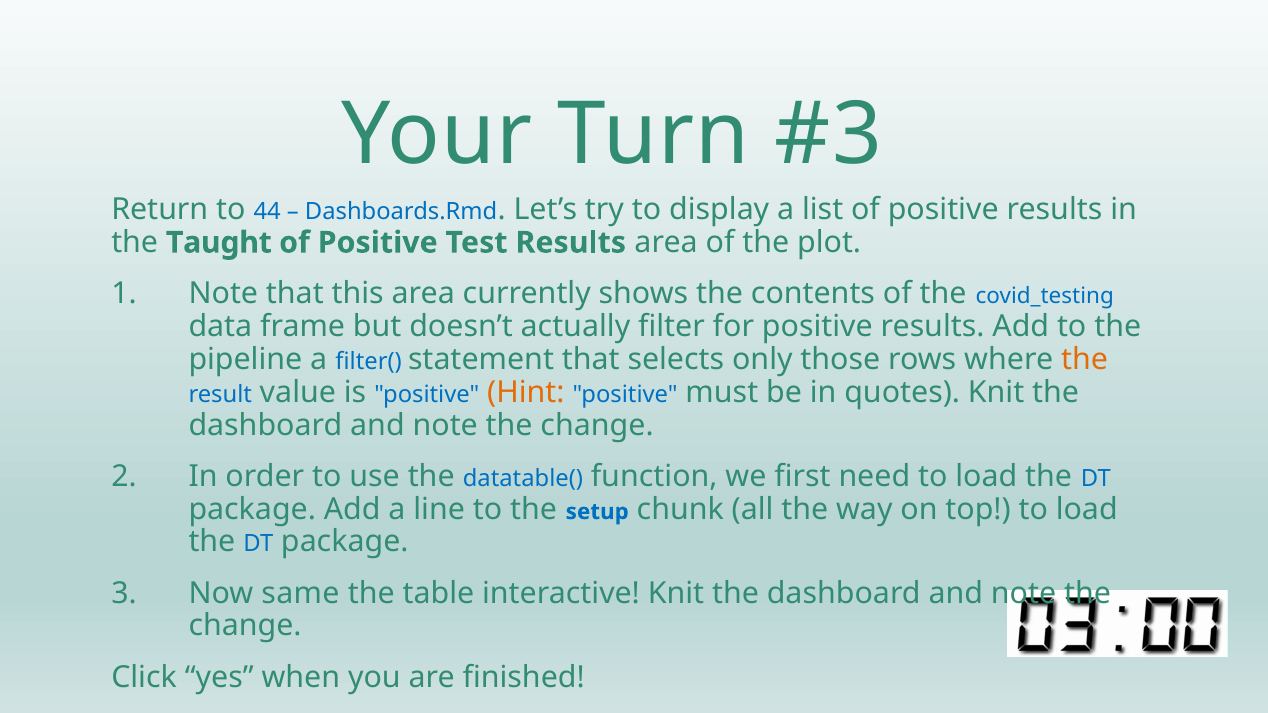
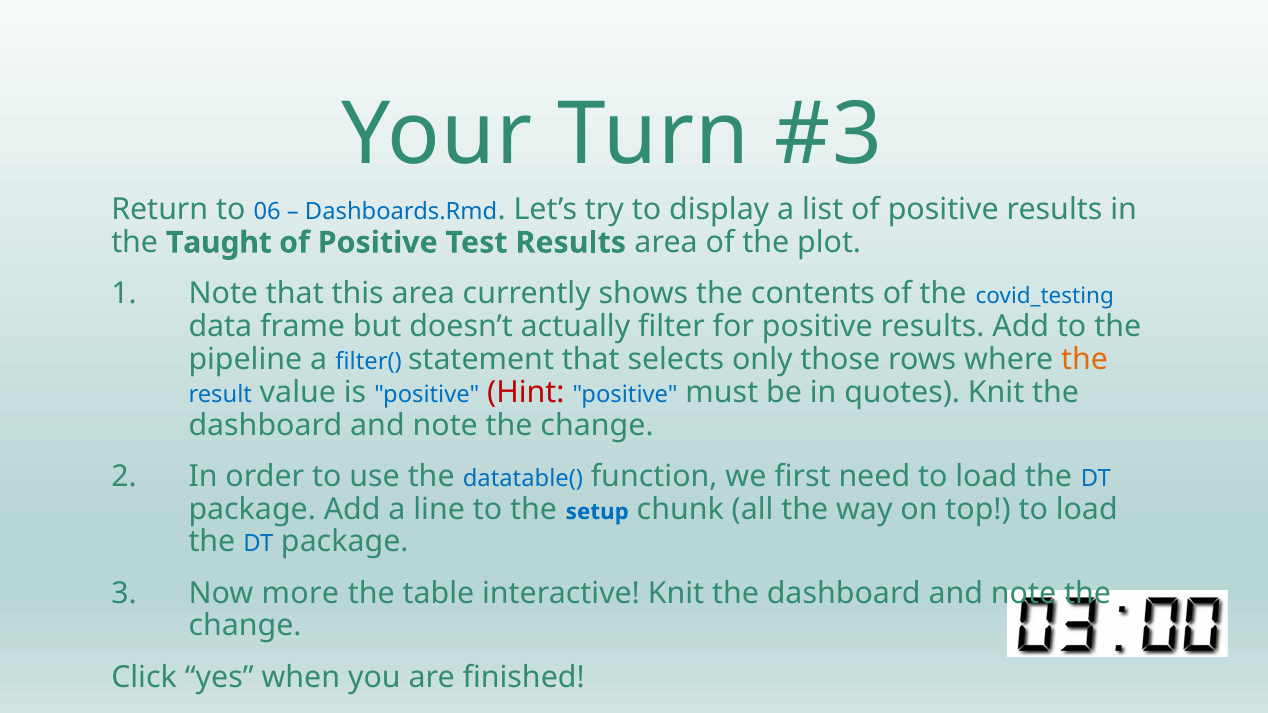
44: 44 -> 06
Hint colour: orange -> red
same: same -> more
